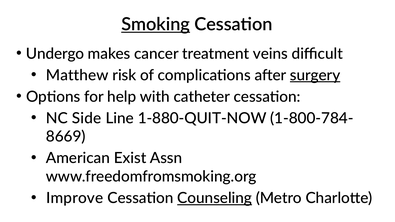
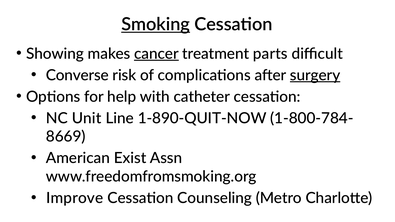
Undergo: Undergo -> Showing
cancer underline: none -> present
veins: veins -> parts
Matthew: Matthew -> Converse
Side: Side -> Unit
1-880-QUIT-NOW: 1-880-QUIT-NOW -> 1-890-QUIT-NOW
Counseling underline: present -> none
